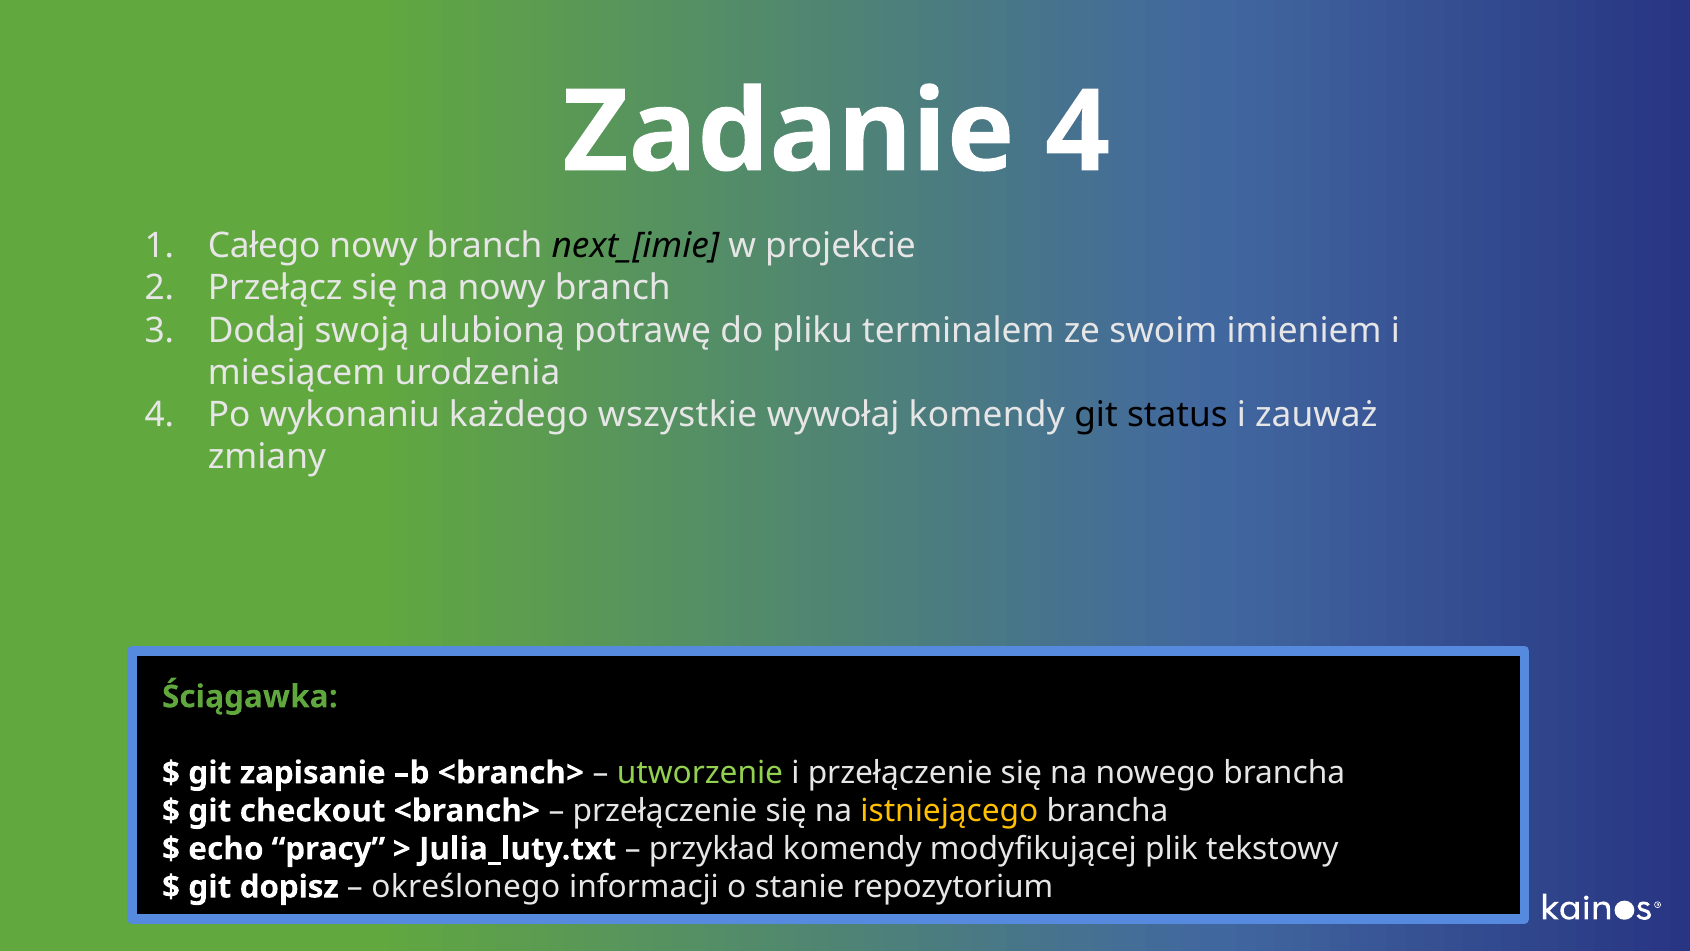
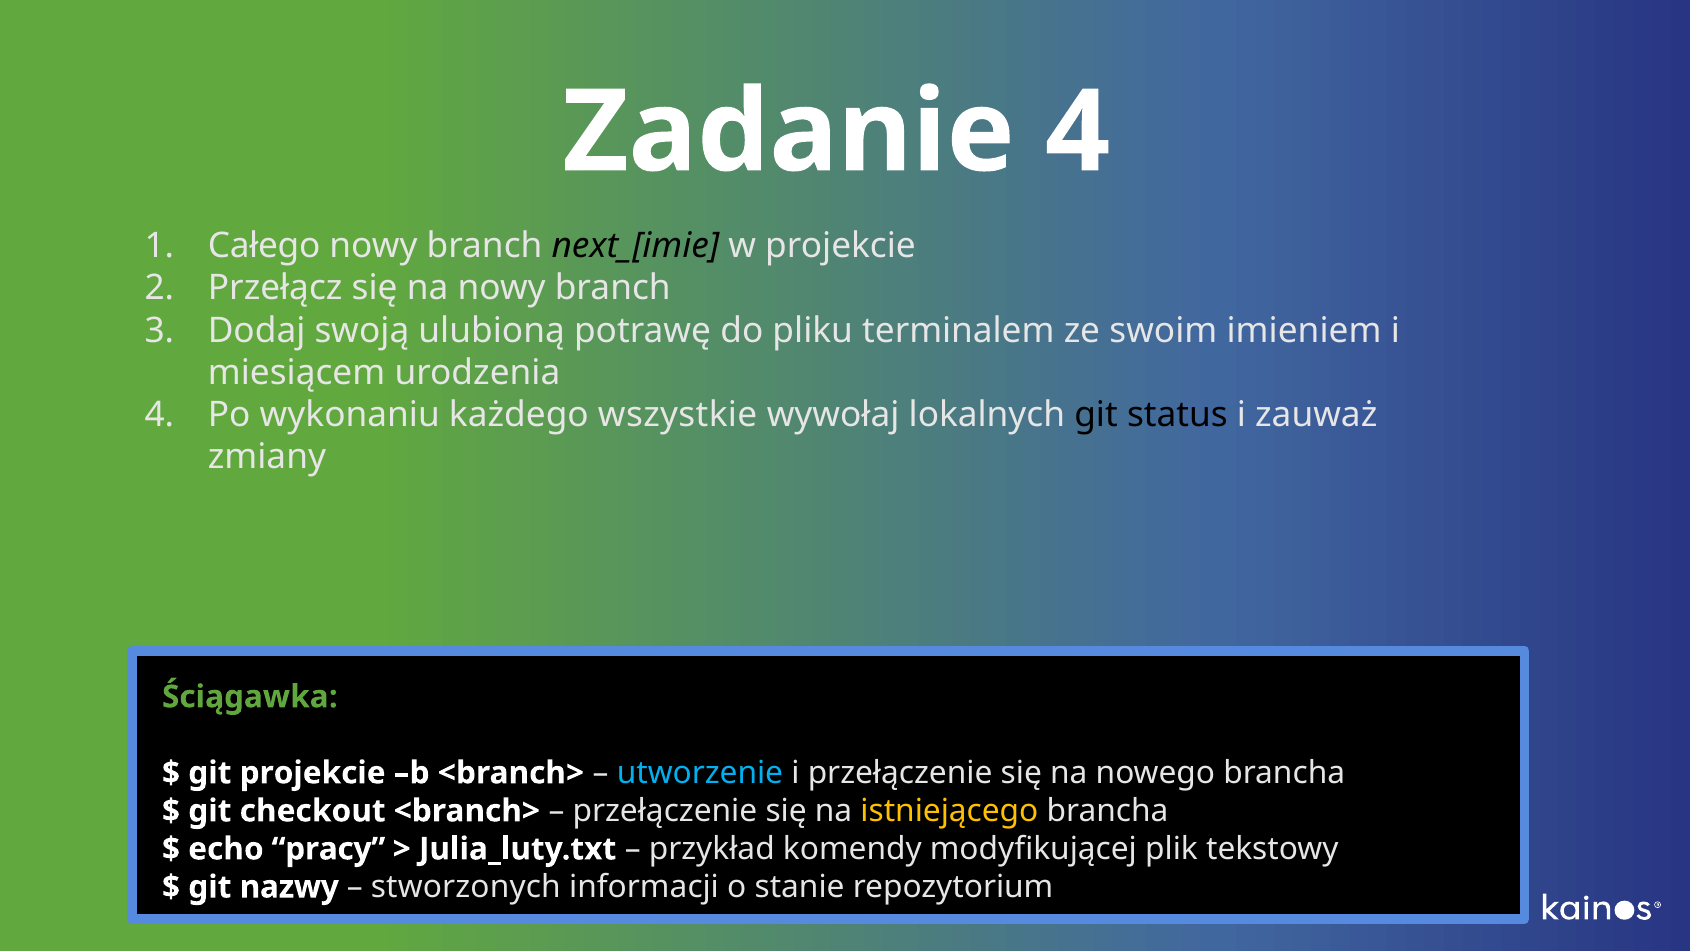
wywołaj komendy: komendy -> lokalnych
git zapisanie: zapisanie -> projekcie
utworzenie colour: light green -> light blue
dopisz: dopisz -> nazwy
określonego: określonego -> stworzonych
